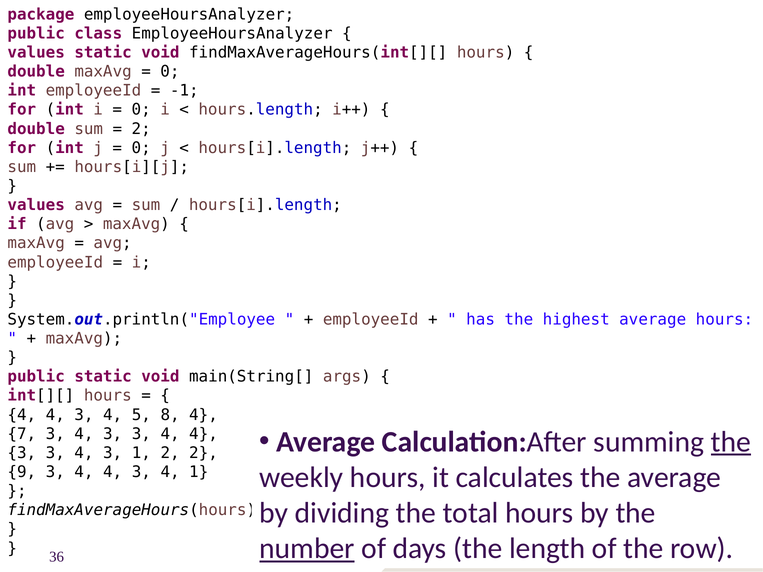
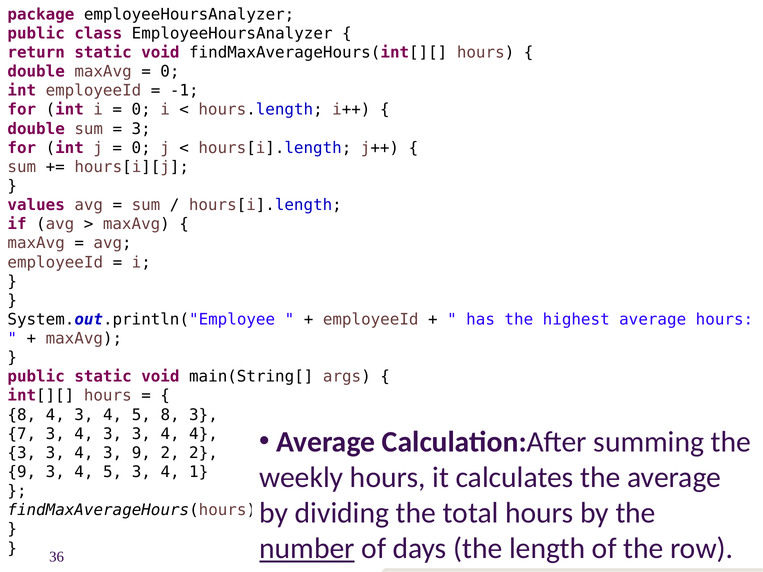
values at (36, 53): values -> return
2 at (141, 129): 2 -> 3
4 at (22, 415): 4 -> 8
8 4: 4 -> 3
the at (731, 442) underline: present -> none
3 1: 1 -> 9
9 3 4 4: 4 -> 5
